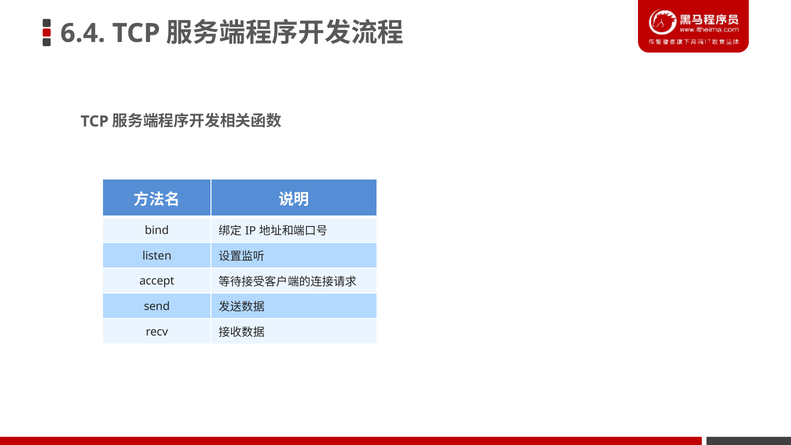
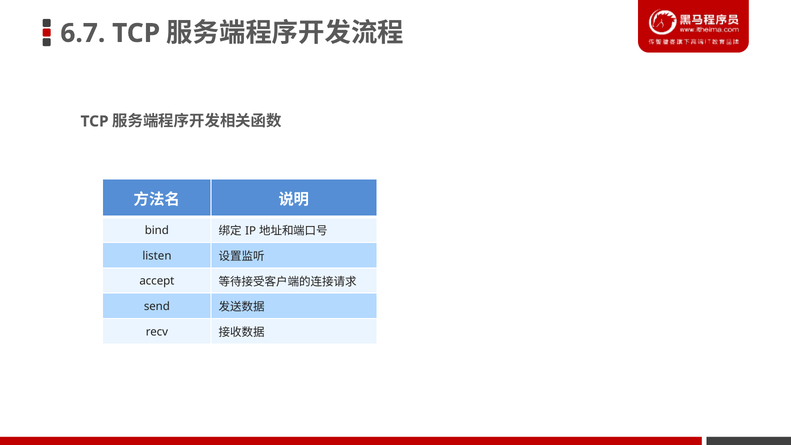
6.4: 6.4 -> 6.7
